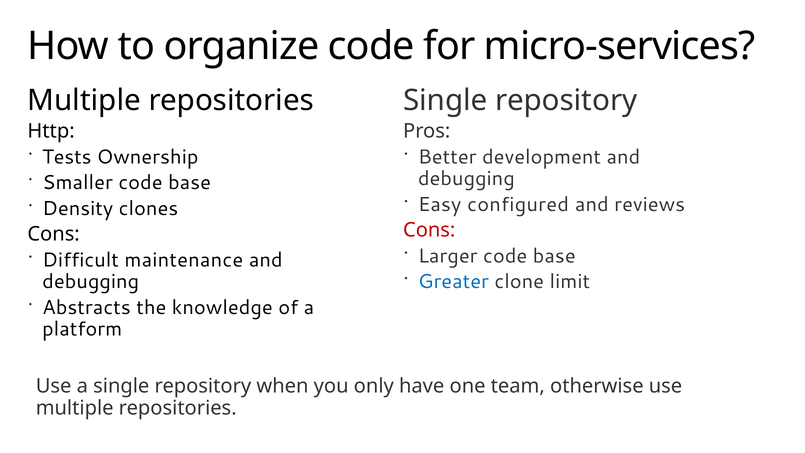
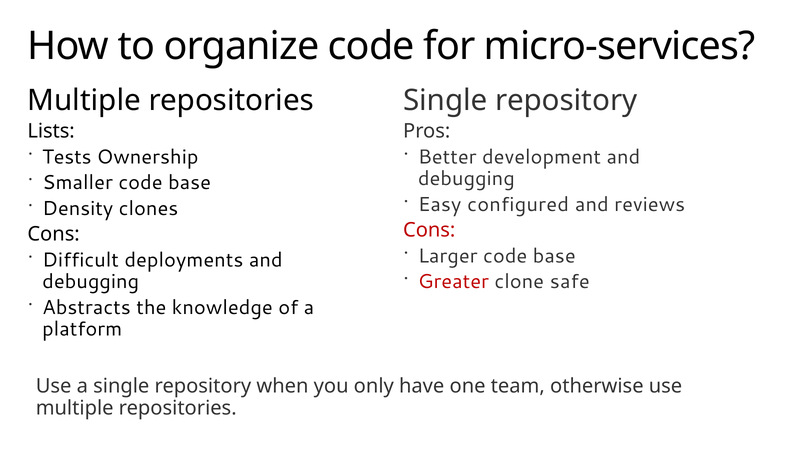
Http: Http -> Lists
maintenance: maintenance -> deployments
Greater colour: blue -> red
limit: limit -> safe
